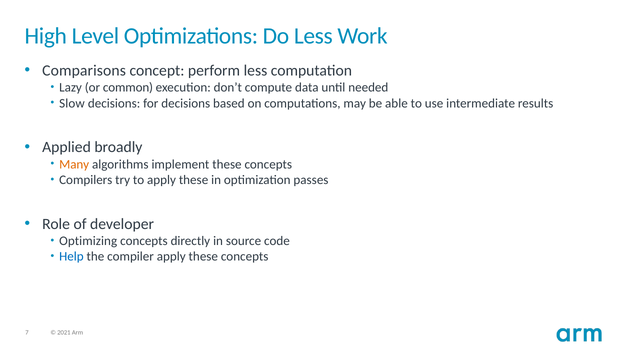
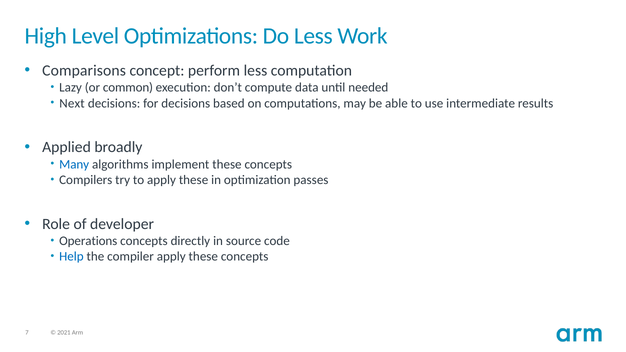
Slow: Slow -> Next
Many colour: orange -> blue
Optimizing: Optimizing -> Operations
